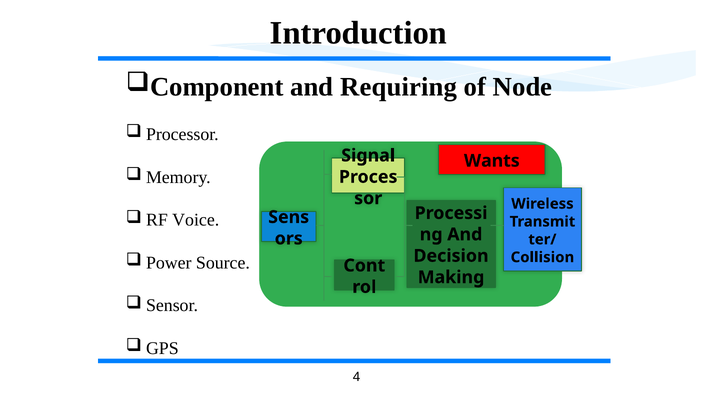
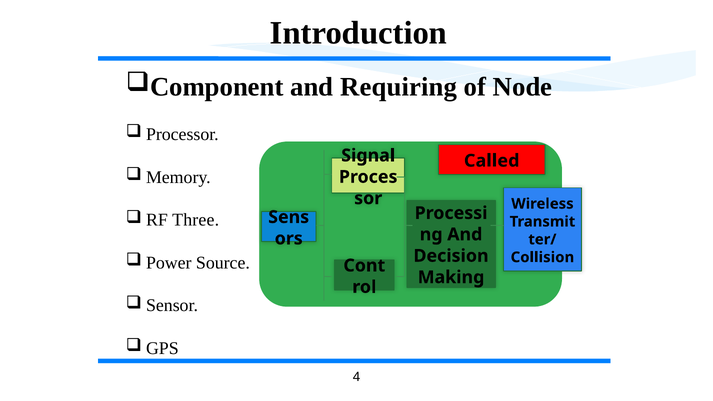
Wants: Wants -> Called
Voice: Voice -> Three
